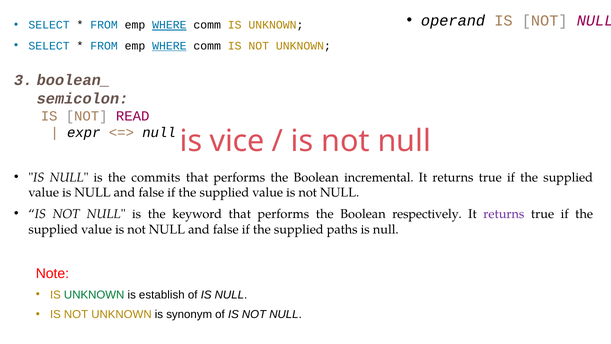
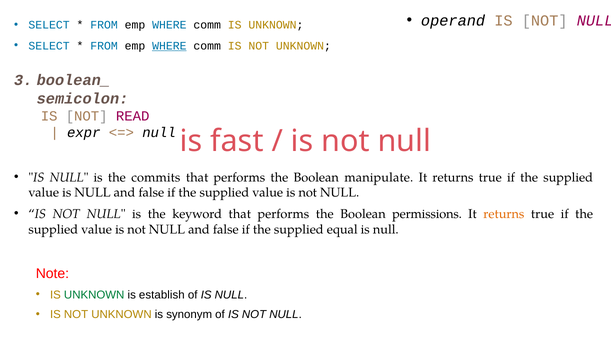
WHERE at (169, 25) underline: present -> none
vice: vice -> fast
incremental: incremental -> manipulate
respectively: respectively -> permissions
returns at (504, 214) colour: purple -> orange
paths: paths -> equal
